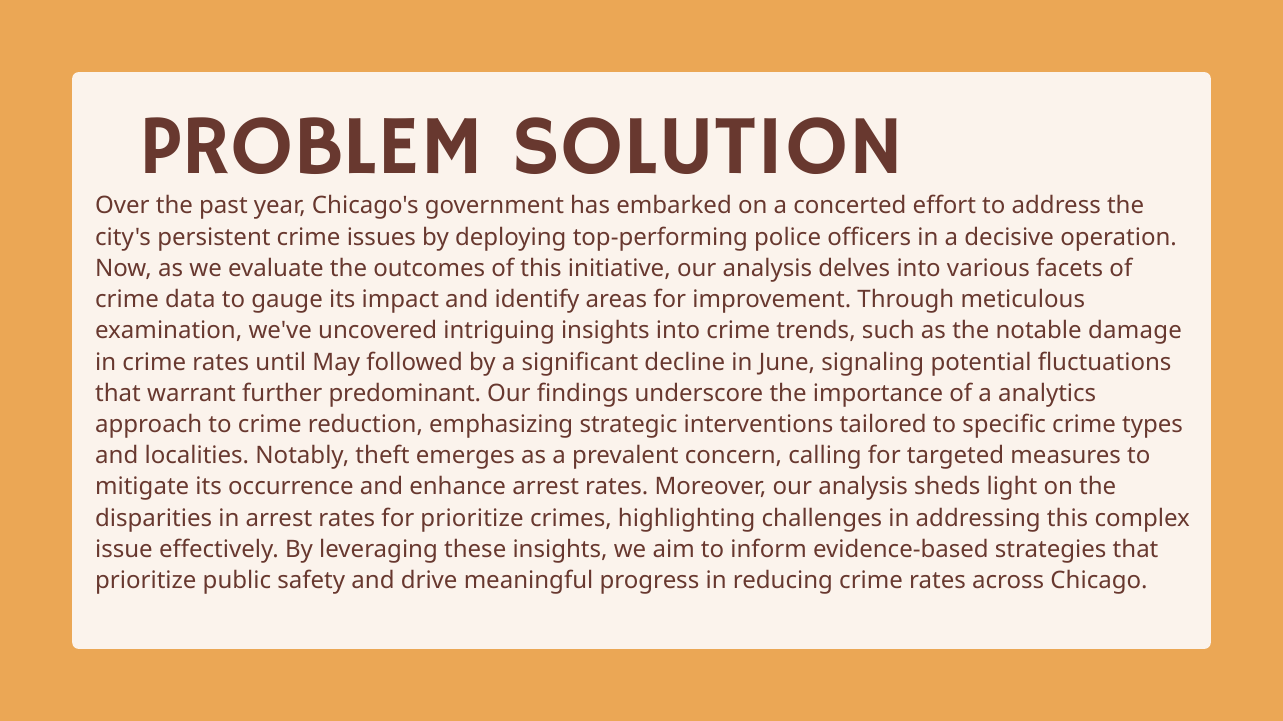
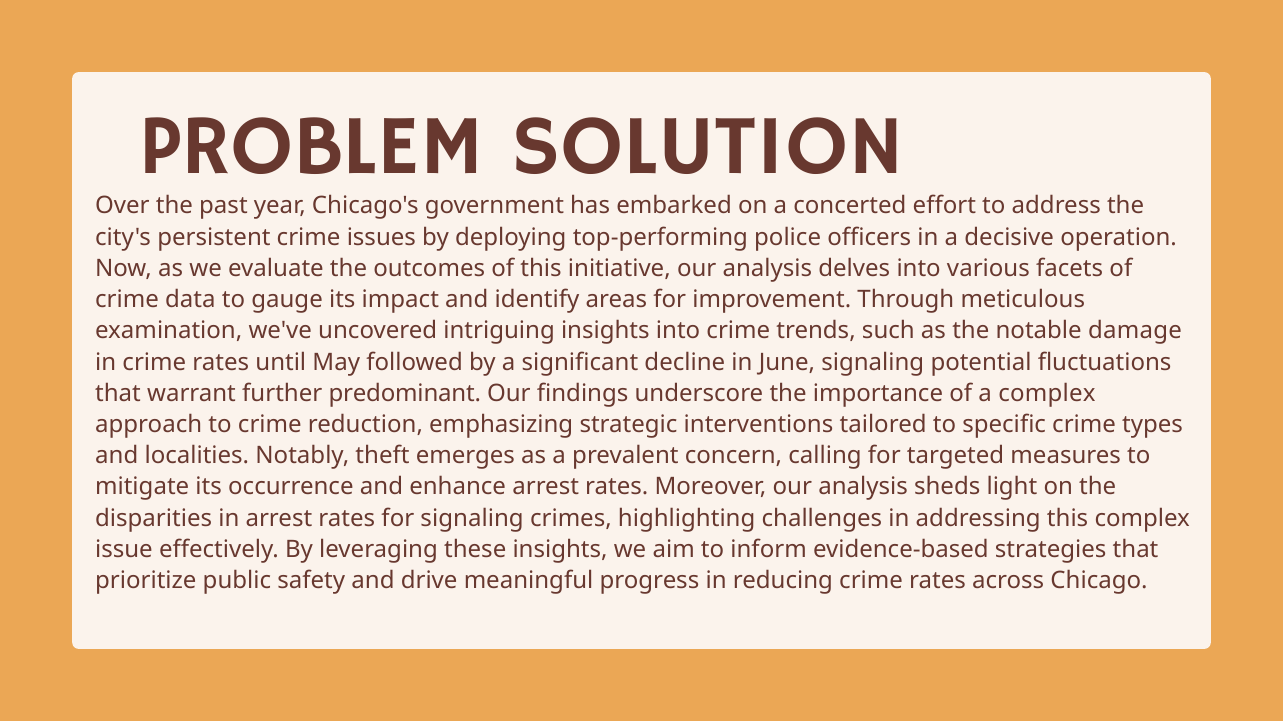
a analytics: analytics -> complex
for prioritize: prioritize -> signaling
